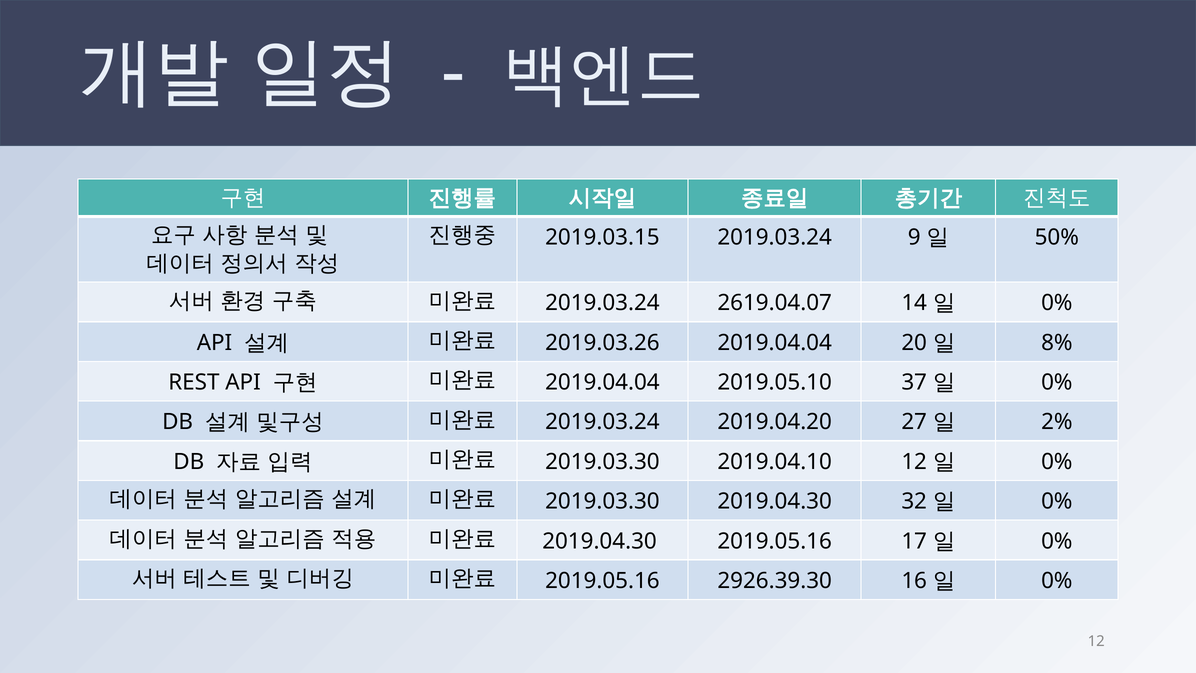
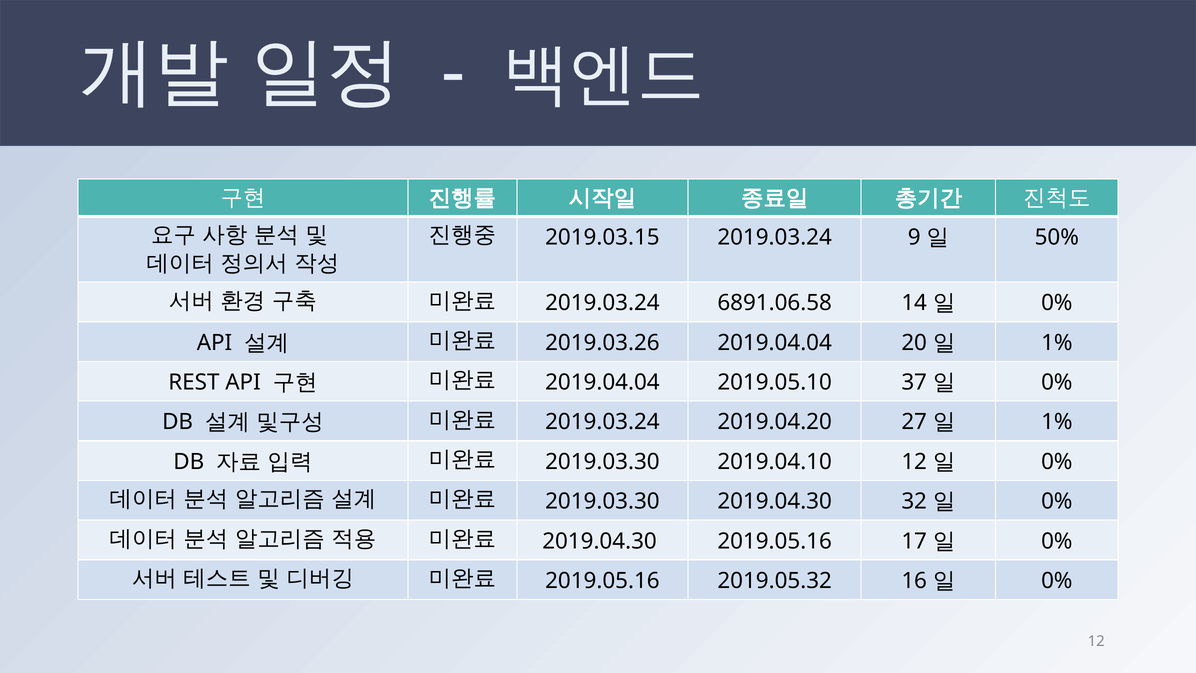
2619.04.07: 2619.04.07 -> 6891.06.58
8% at (1057, 343): 8% -> 1%
2% at (1057, 422): 2% -> 1%
2926.39.30: 2926.39.30 -> 2019.05.32
